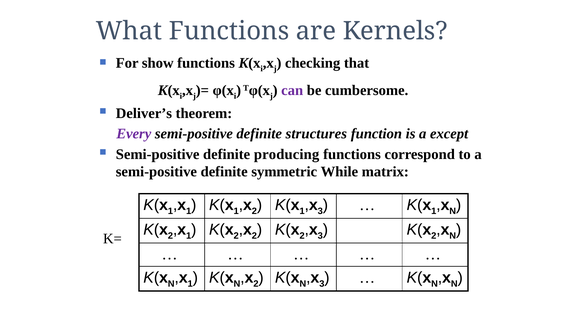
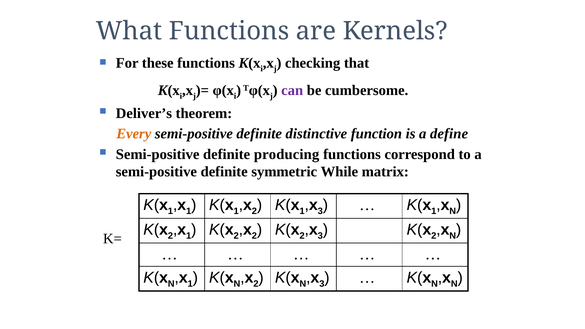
show: show -> these
Every colour: purple -> orange
structures: structures -> distinctive
except: except -> define
